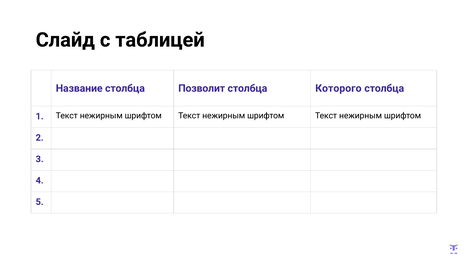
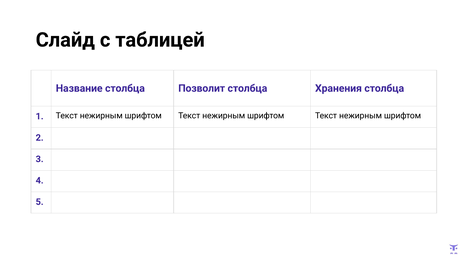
Которого: Которого -> Хранения
